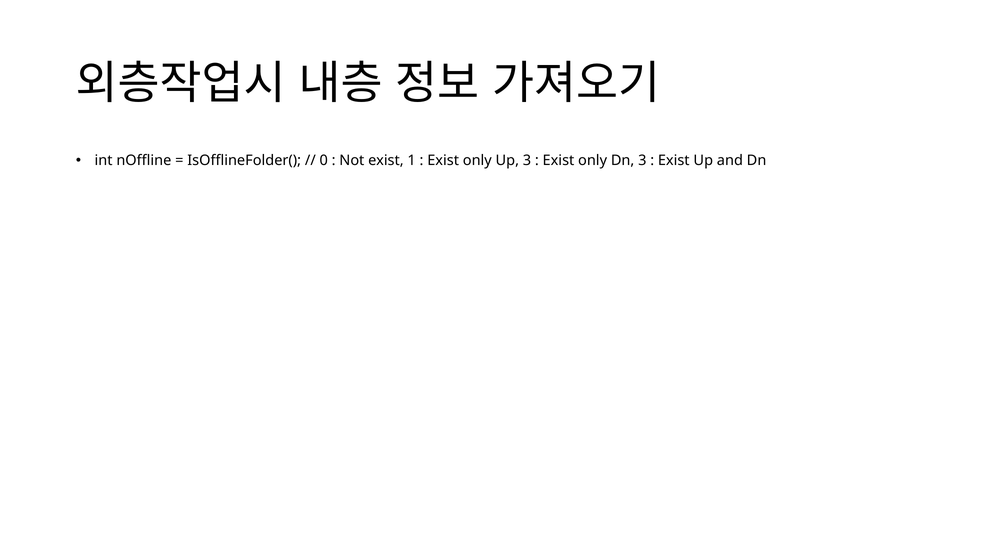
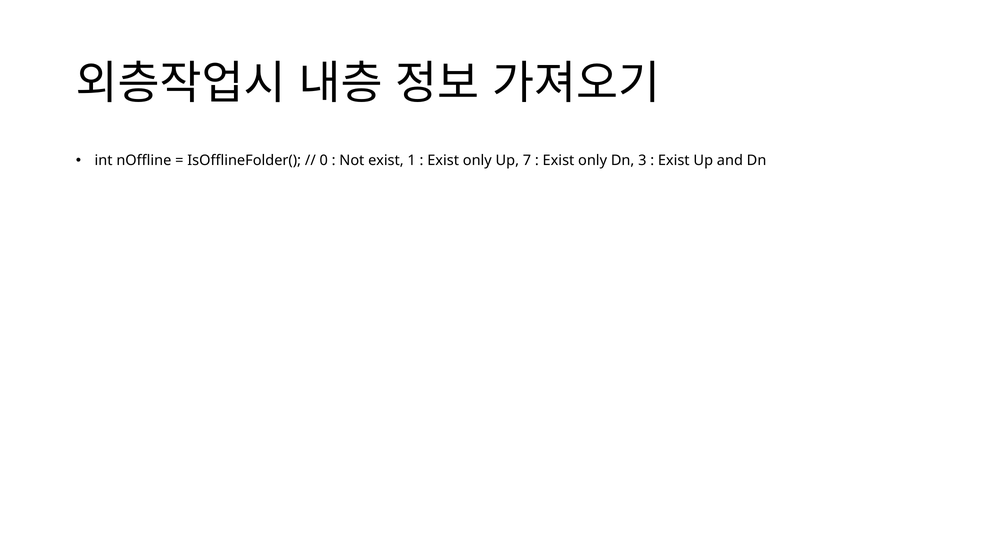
Up 3: 3 -> 7
